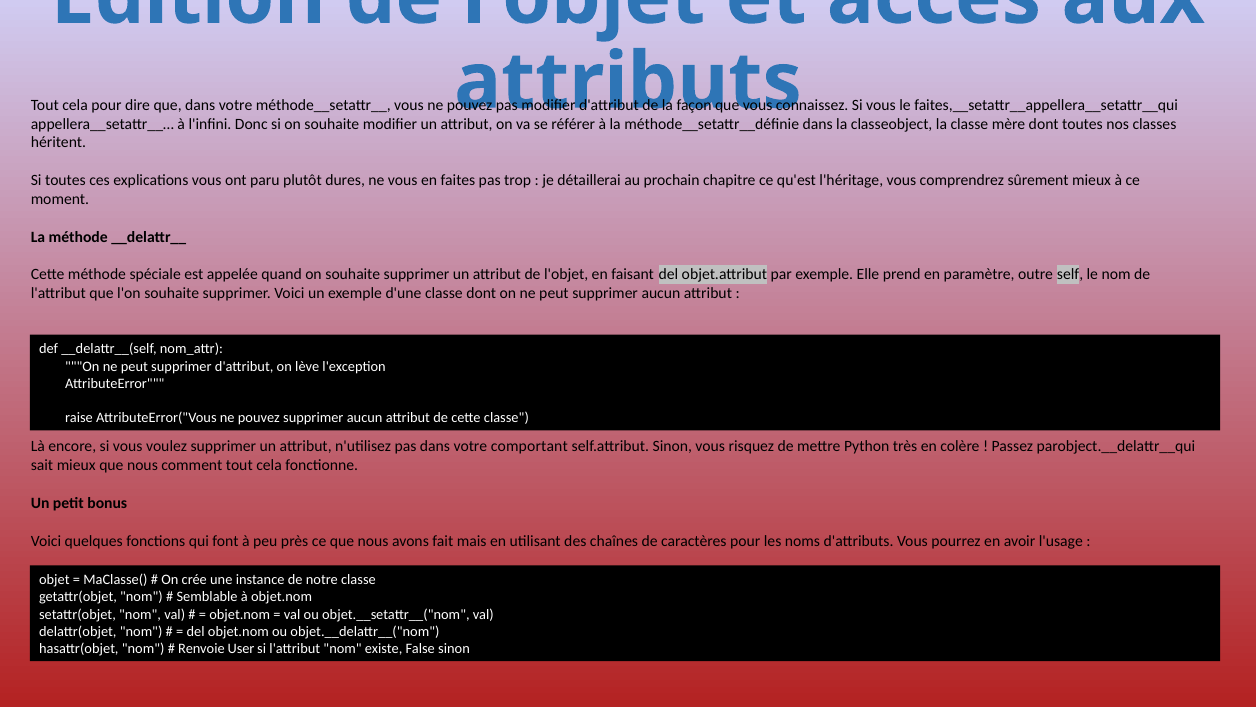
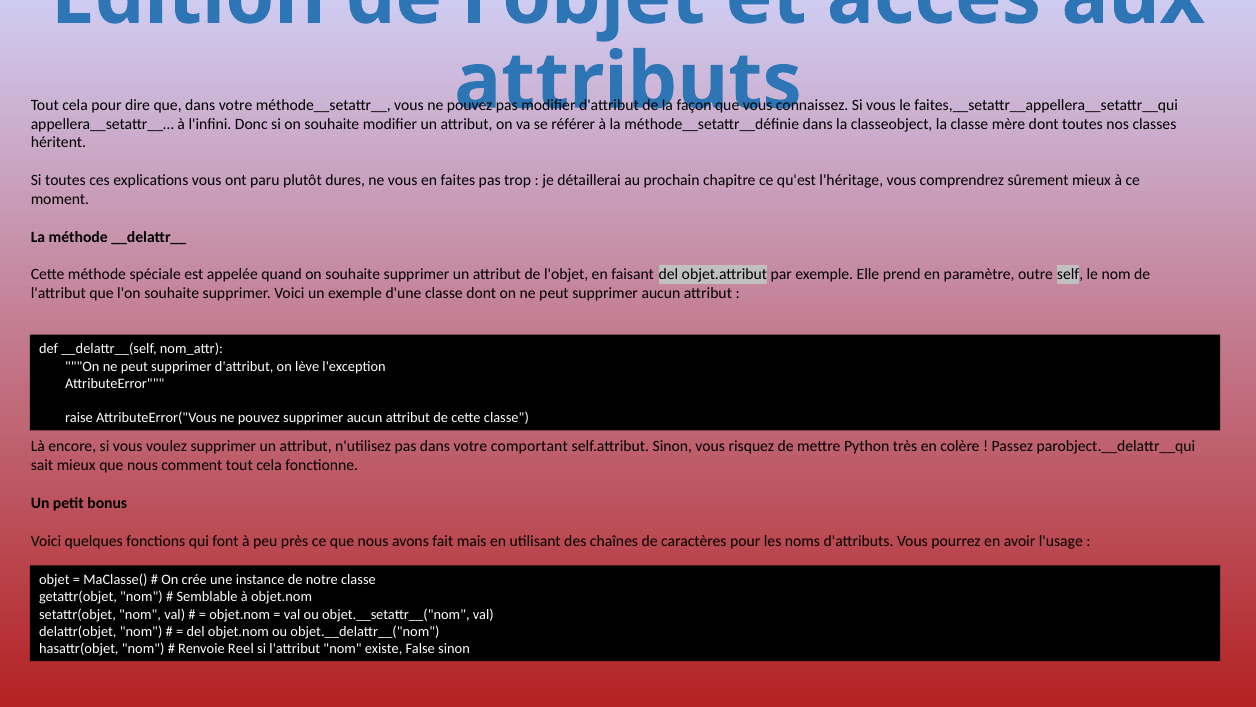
User: User -> Reel
